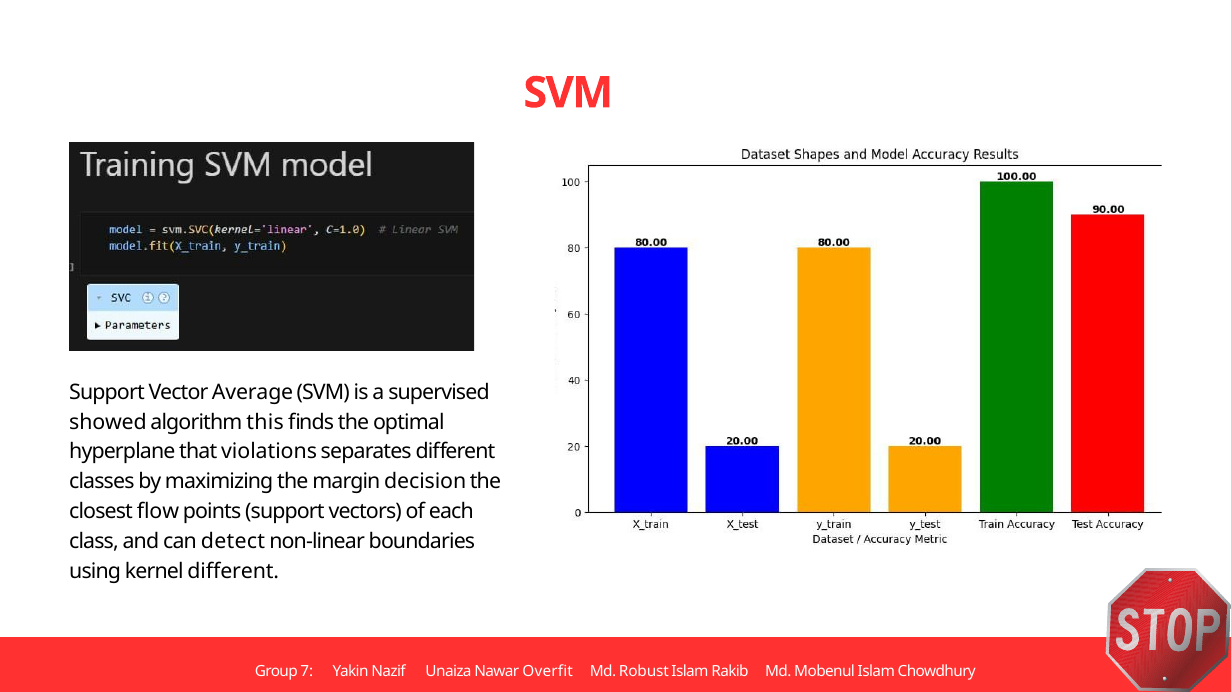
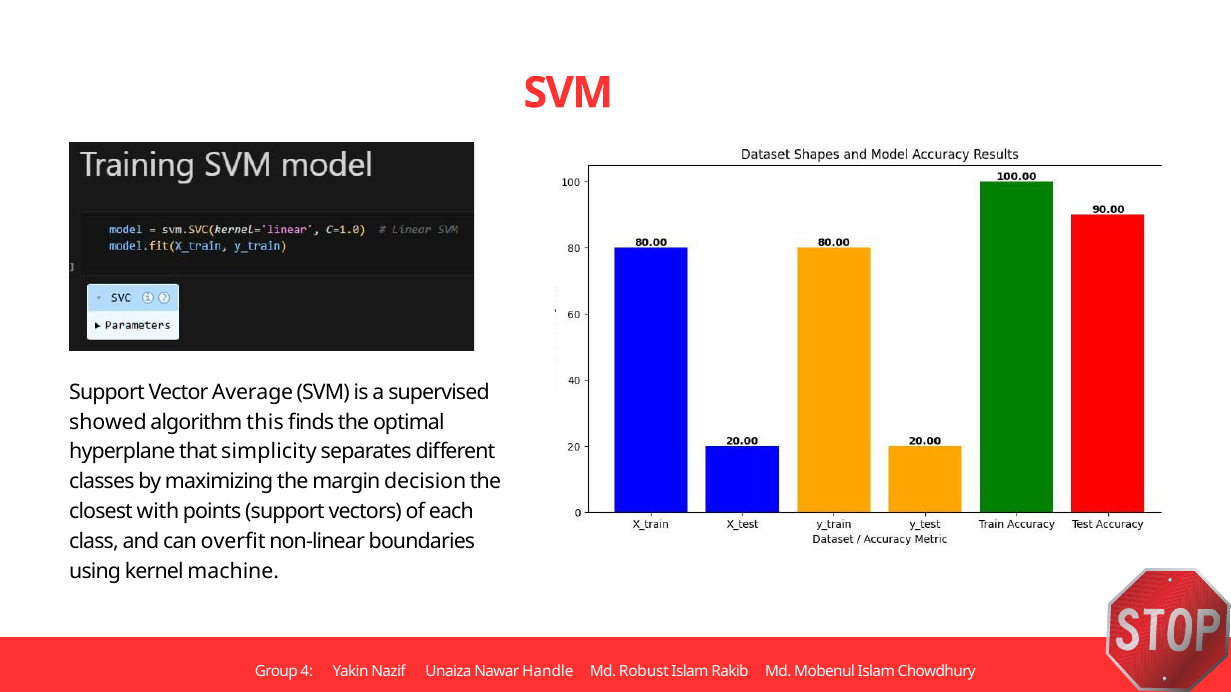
violations: violations -> simplicity
flow: flow -> with
detect: detect -> overfit
kernel different: different -> machine
7: 7 -> 4
Overfit: Overfit -> Handle
